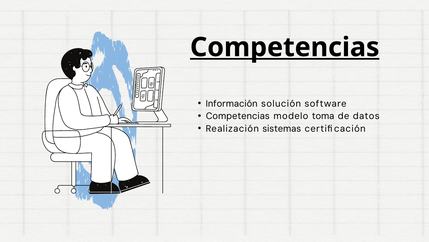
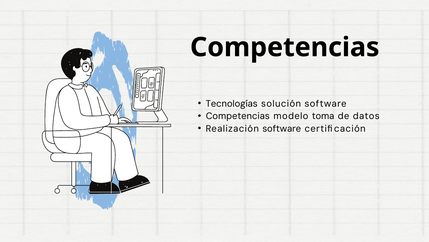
Competencias at (285, 47) underline: present -> none
Información: Información -> Tecnologías
Realización sistemas: sistemas -> software
